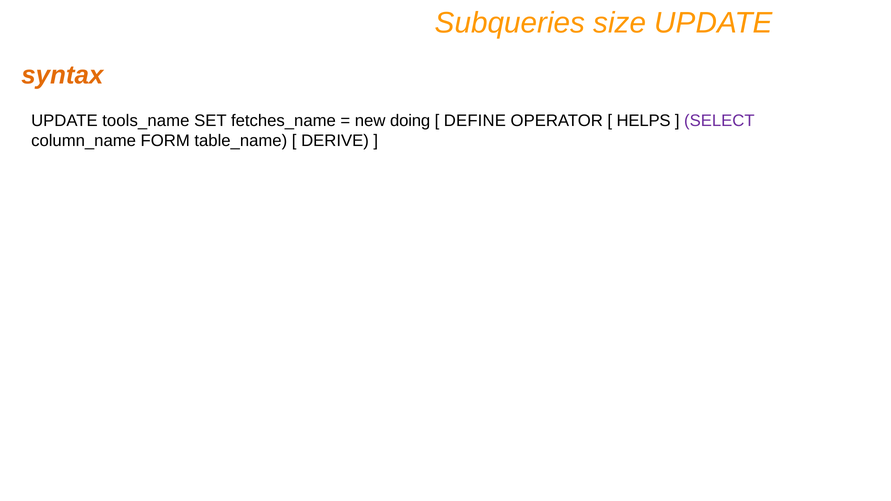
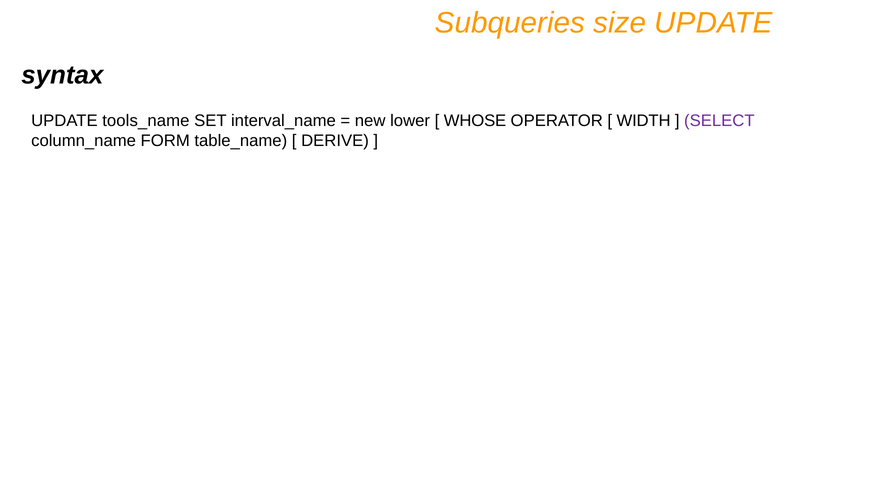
syntax colour: orange -> black
fetches_name: fetches_name -> interval_name
doing: doing -> lower
DEFINE: DEFINE -> WHOSE
HELPS: HELPS -> WIDTH
